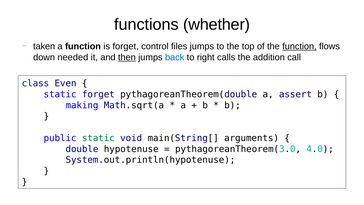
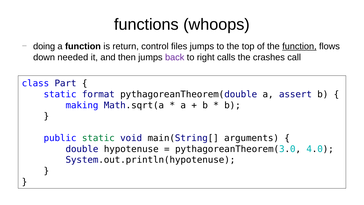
whether: whether -> whoops
taken: taken -> doing
is forget: forget -> return
then underline: present -> none
back colour: blue -> purple
addition: addition -> crashes
Even: Even -> Part
static forget: forget -> format
